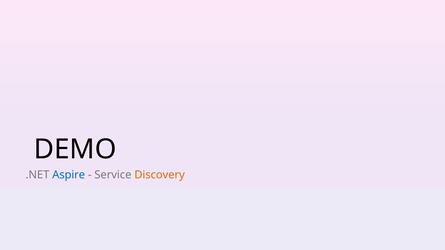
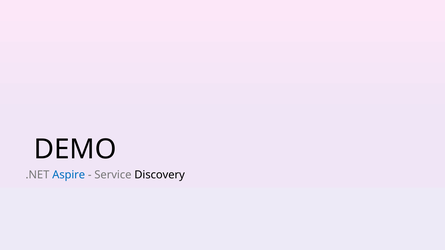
Discovery colour: orange -> black
